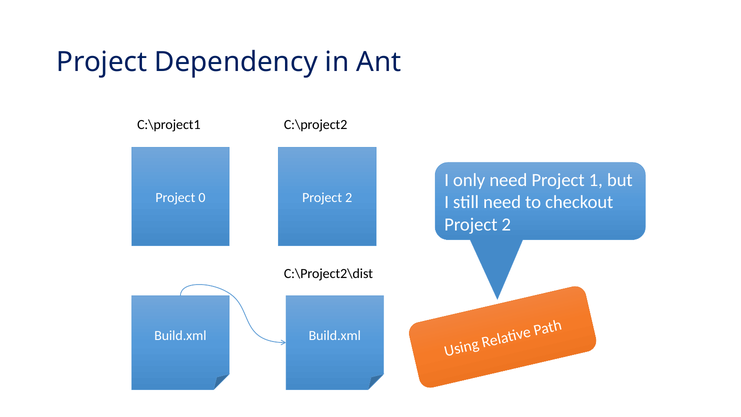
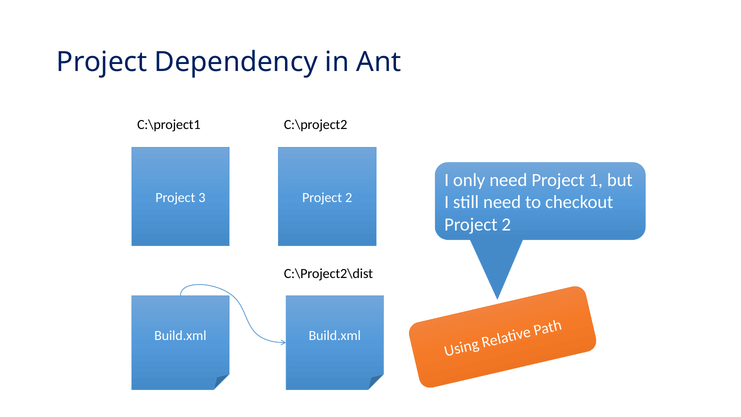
0: 0 -> 3
